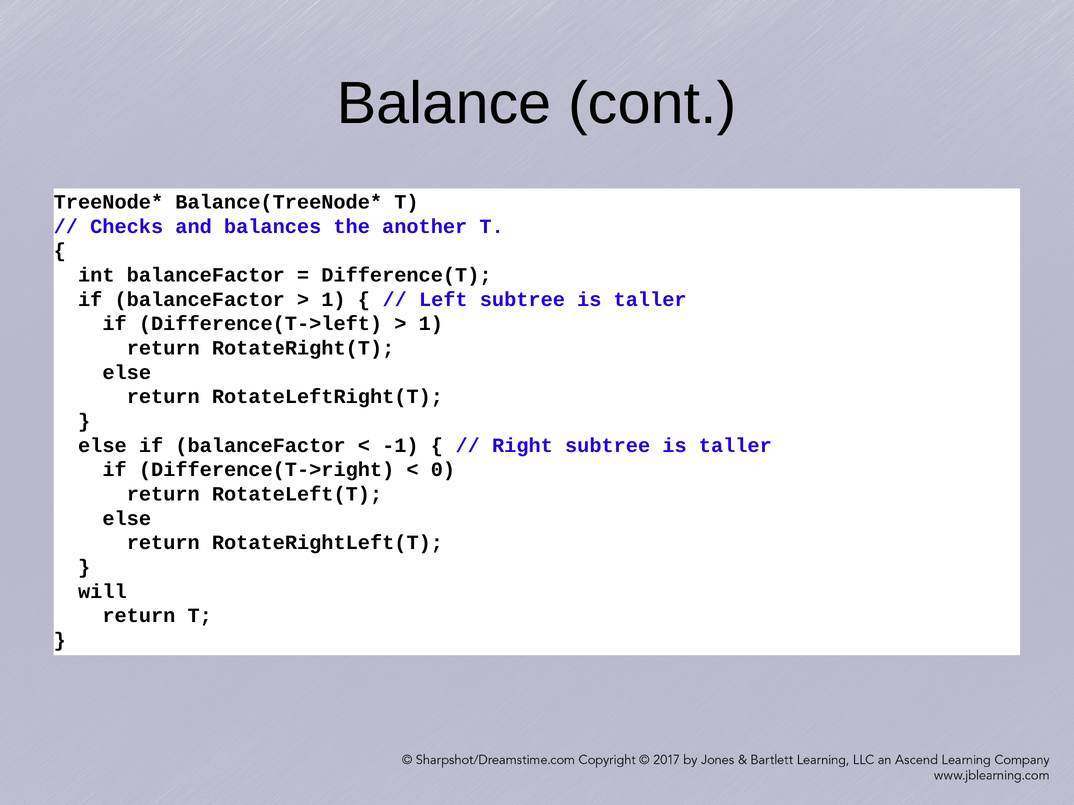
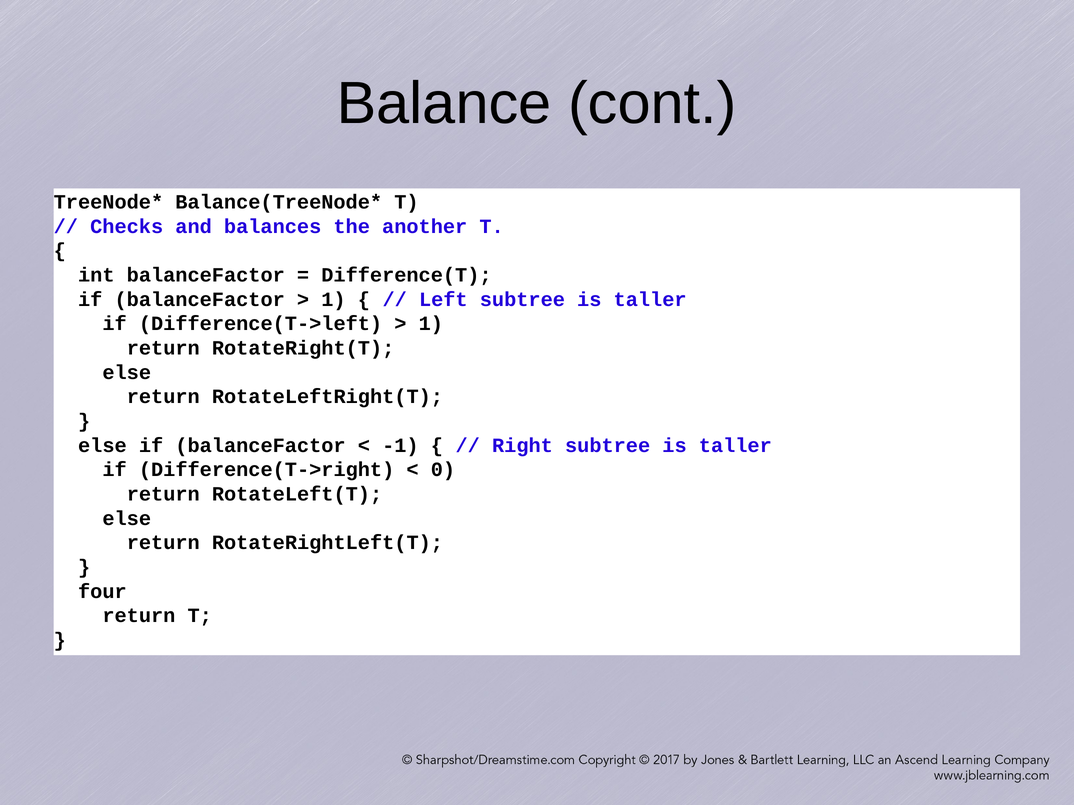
will: will -> four
